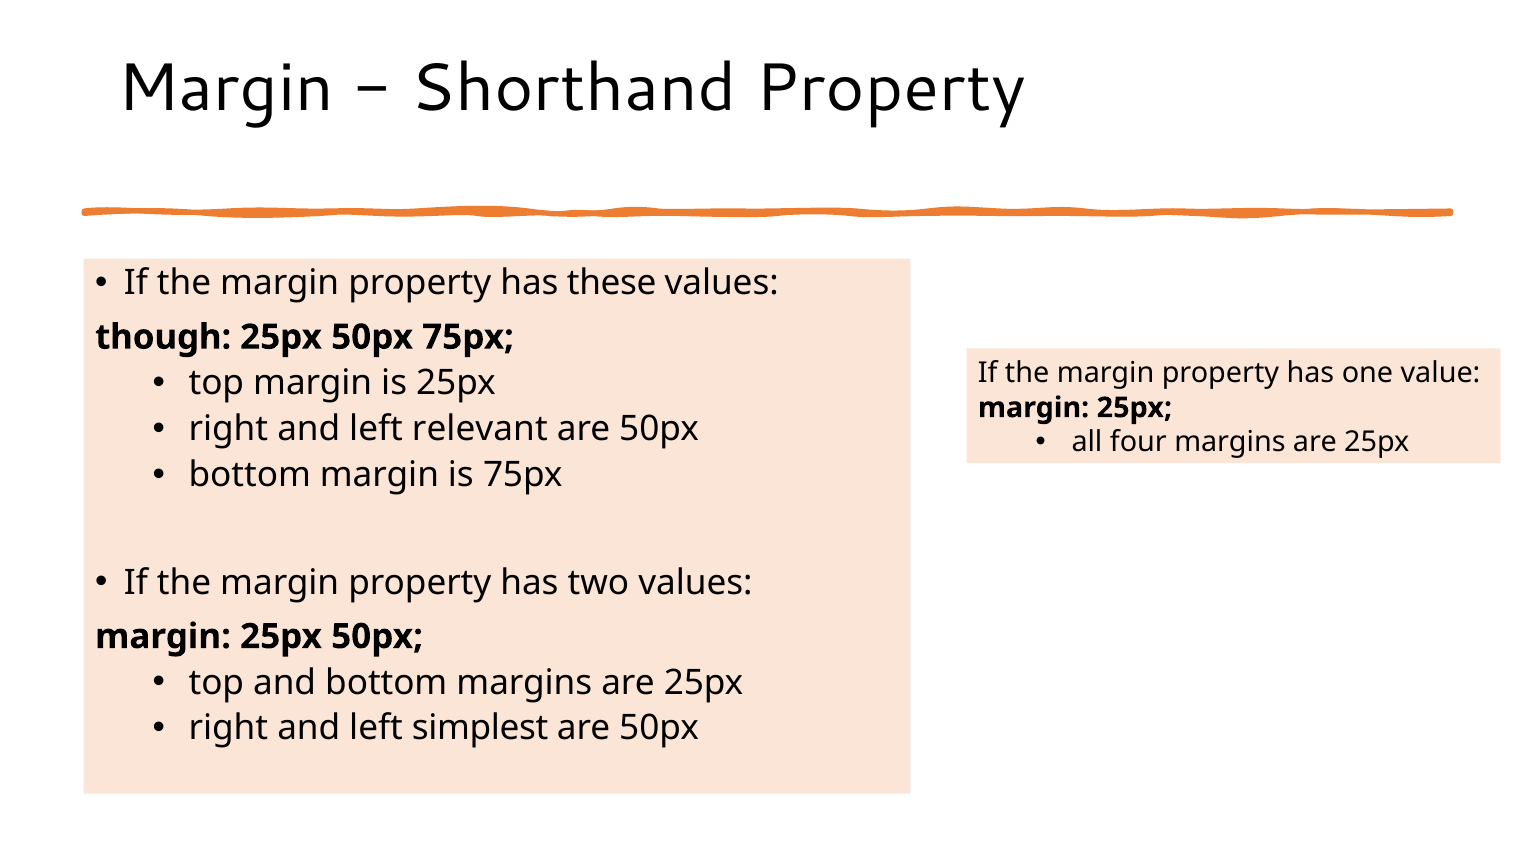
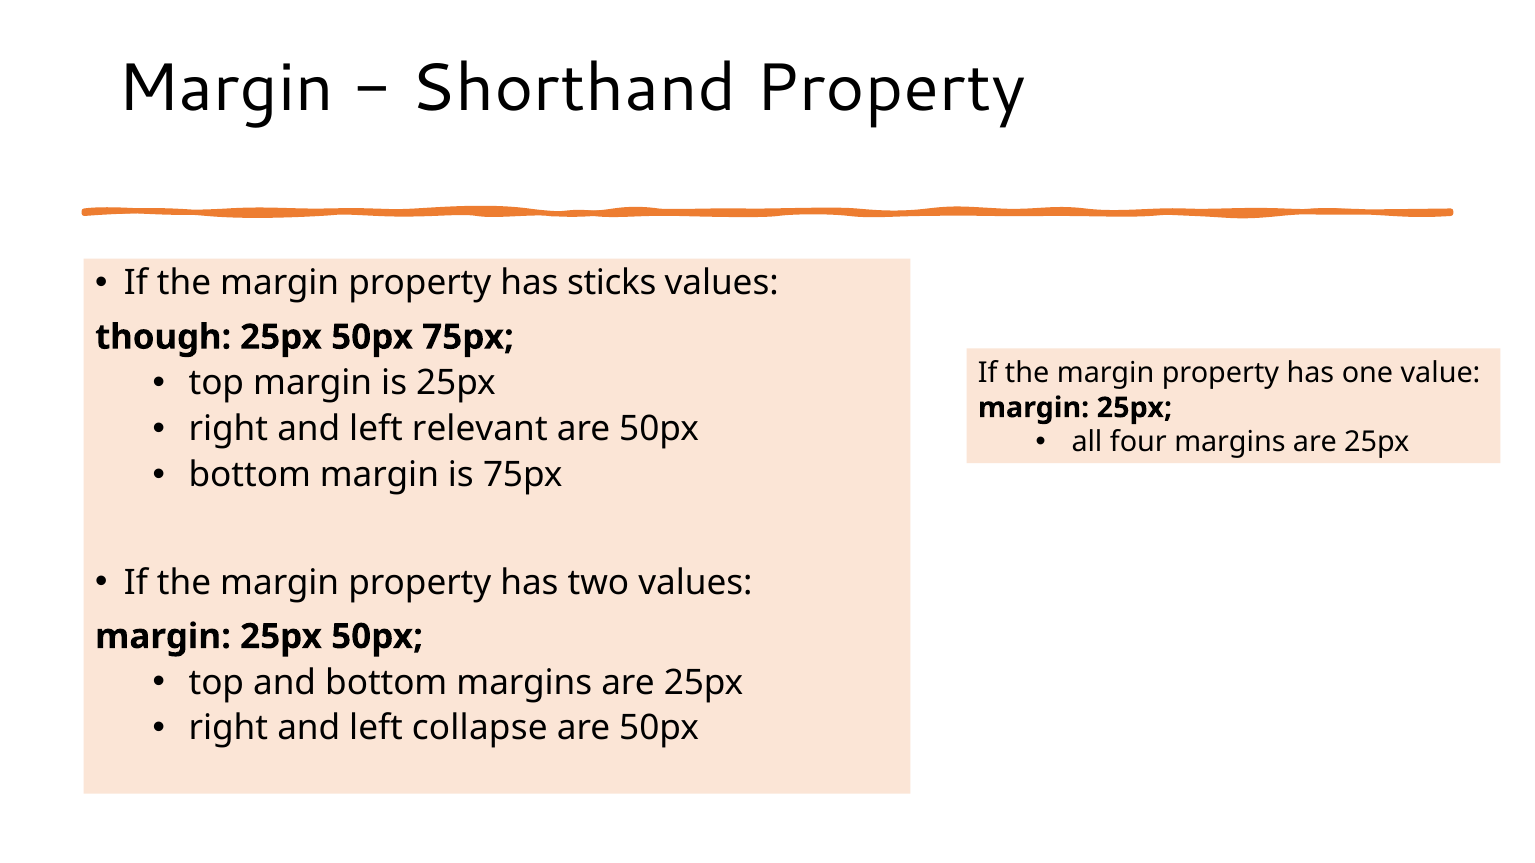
these: these -> sticks
simplest: simplest -> collapse
